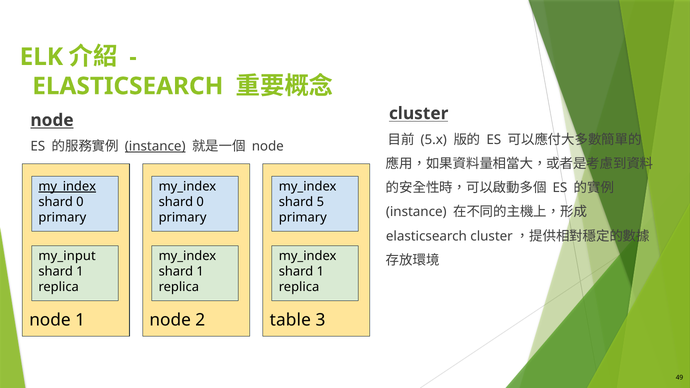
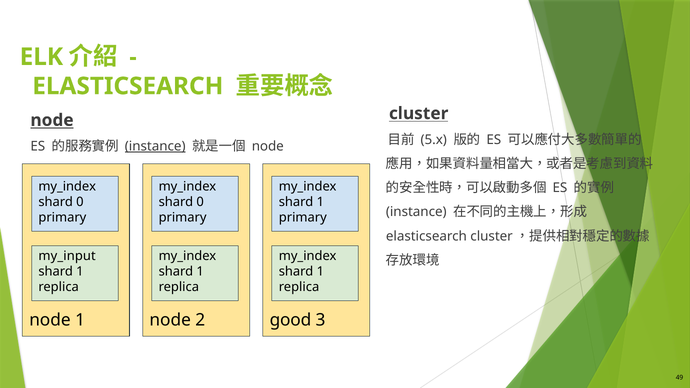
my_index at (67, 187) underline: present -> none
5 at (320, 202): 5 -> 1
table: table -> good
